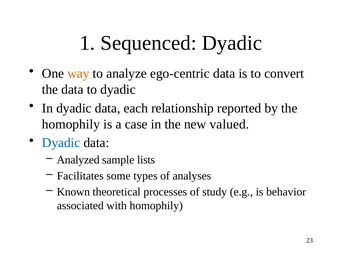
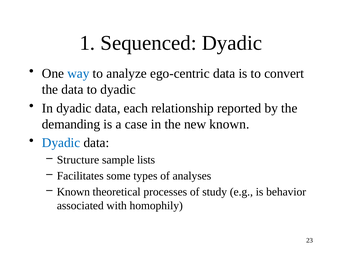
way colour: orange -> blue
homophily at (71, 124): homophily -> demanding
new valued: valued -> known
Analyzed: Analyzed -> Structure
